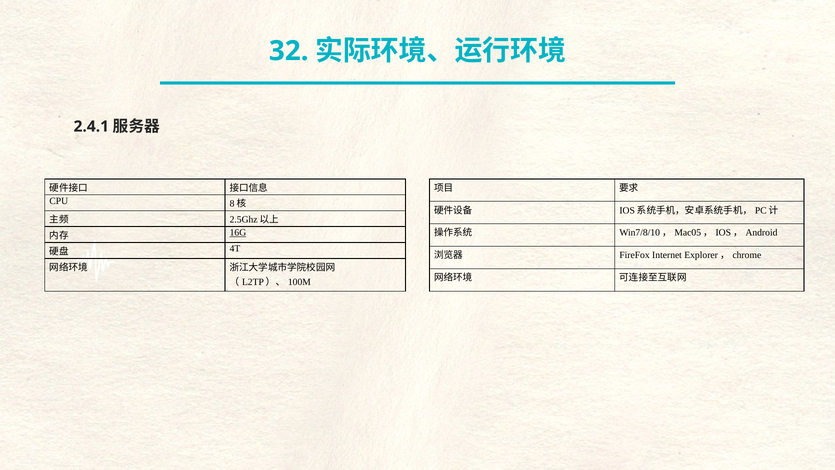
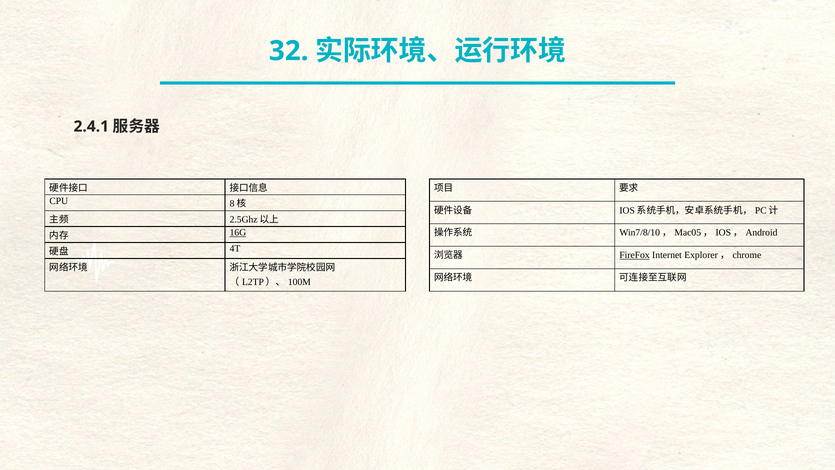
FireFox underline: none -> present
